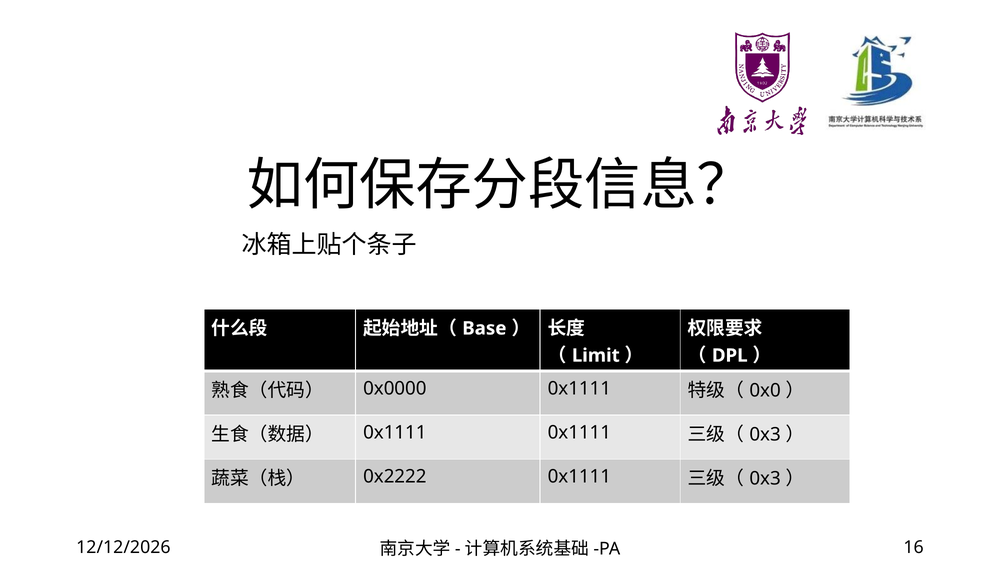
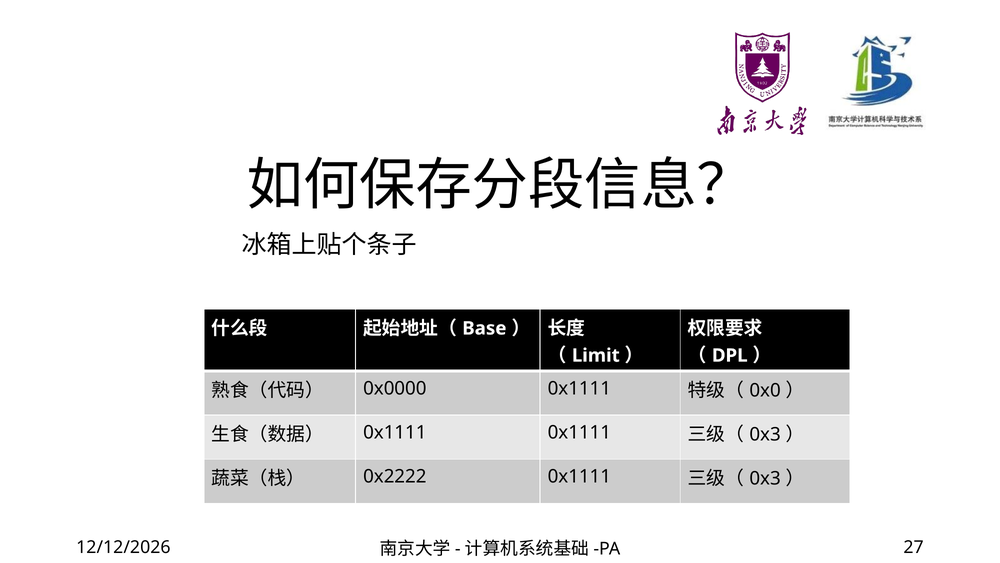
16: 16 -> 27
